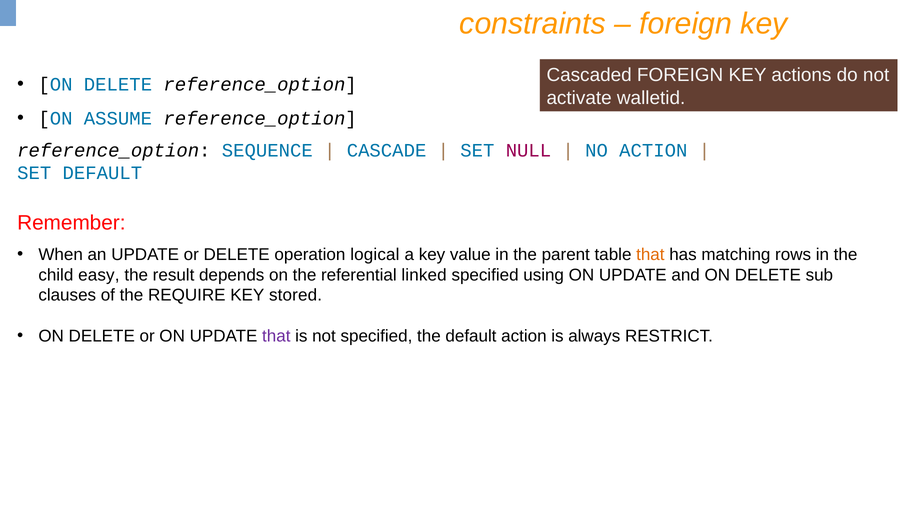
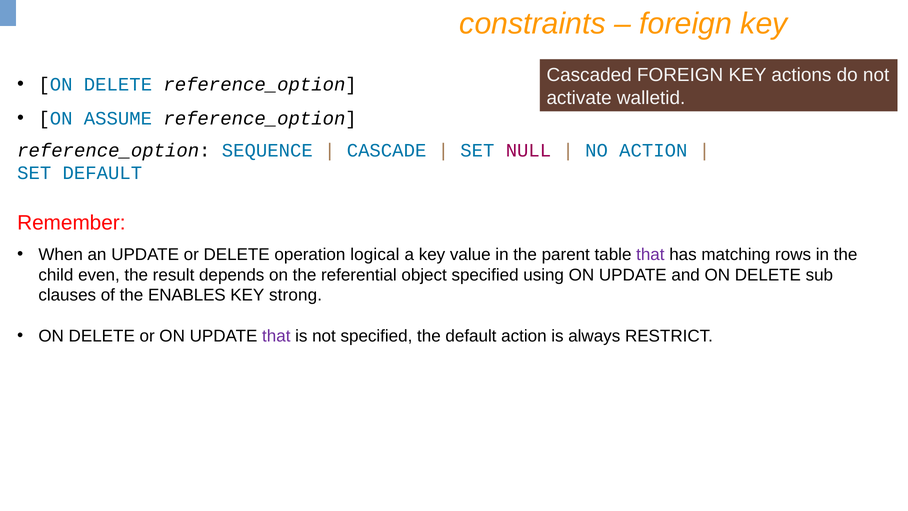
that at (650, 254) colour: orange -> purple
easy: easy -> even
linked: linked -> object
REQUIRE: REQUIRE -> ENABLES
stored: stored -> strong
